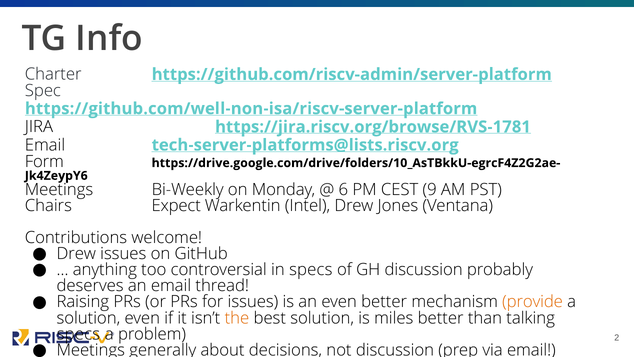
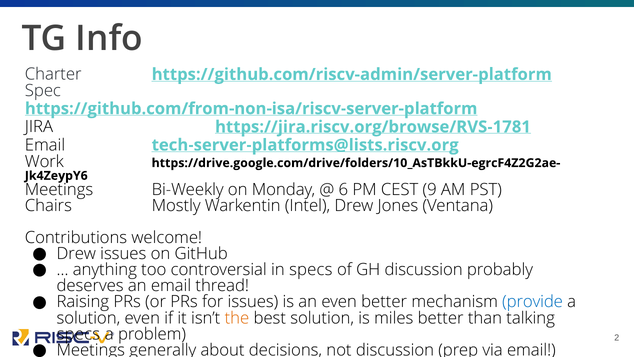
https://github.com/well-non-isa/riscv-server-platform: https://github.com/well-non-isa/riscv-server-platform -> https://github.com/from-non-isa/riscv-server-platform
Form: Form -> Work
Expect: Expect -> Mostly
provide colour: orange -> blue
